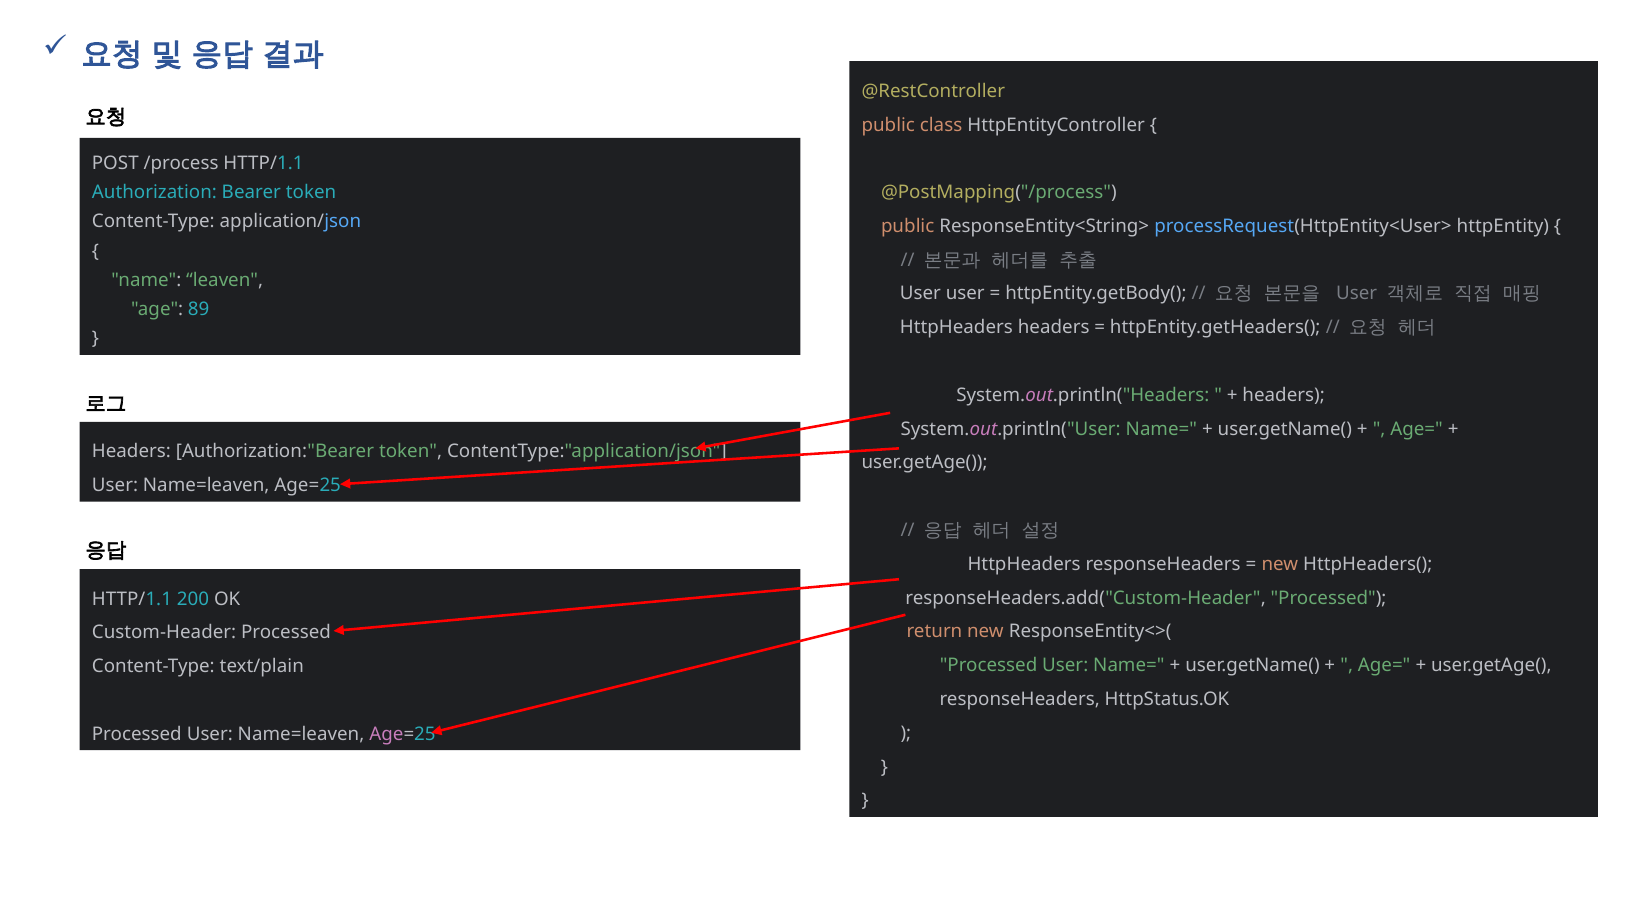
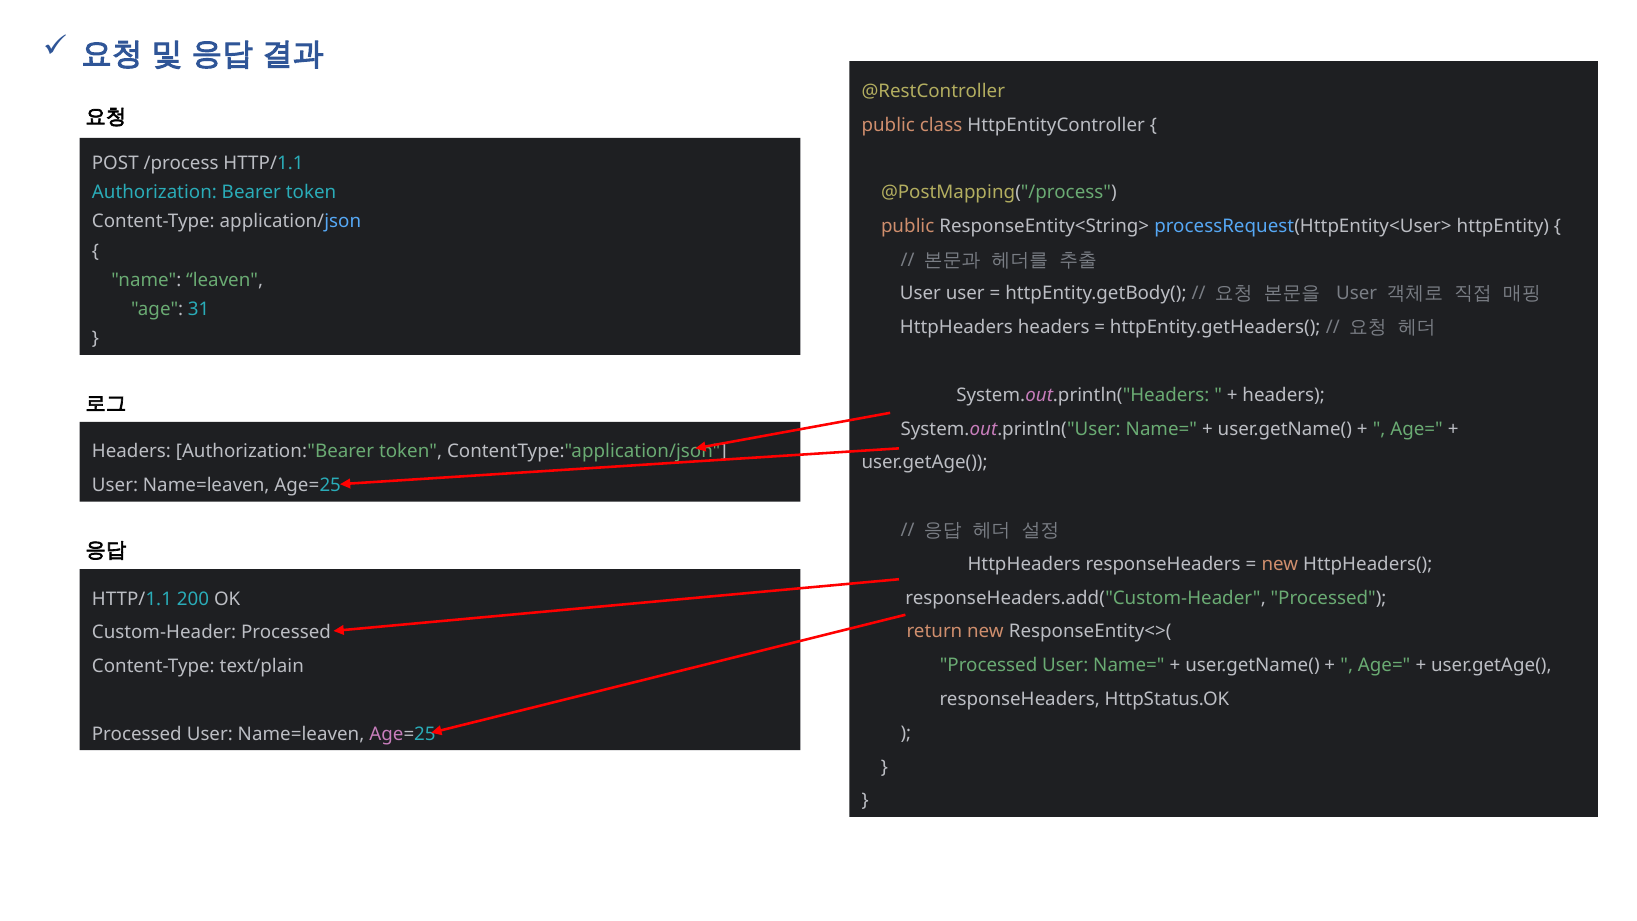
89: 89 -> 31
